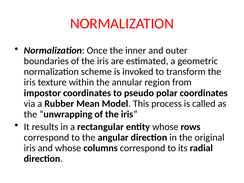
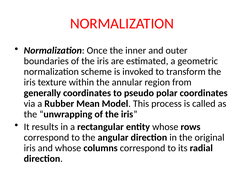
impostor: impostor -> generally
